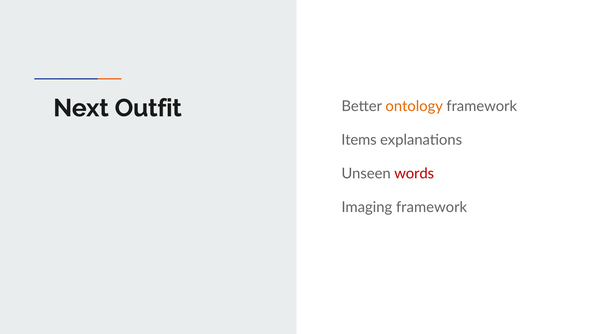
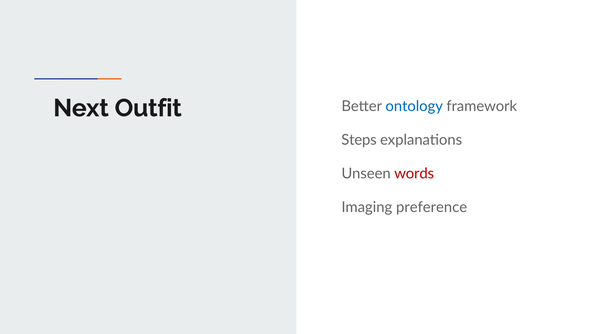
ontology colour: orange -> blue
Items: Items -> Steps
Imaging framework: framework -> preference
